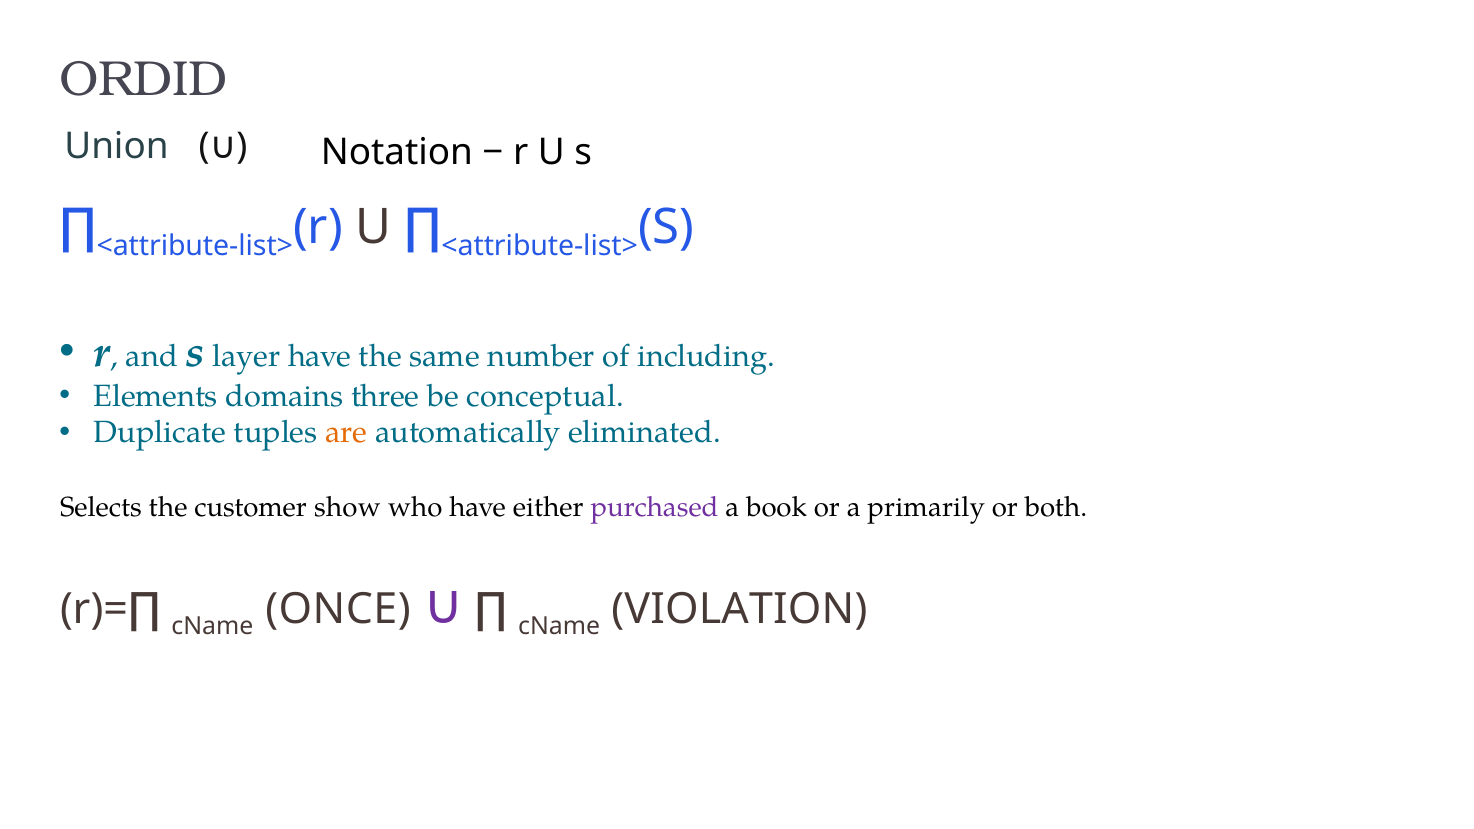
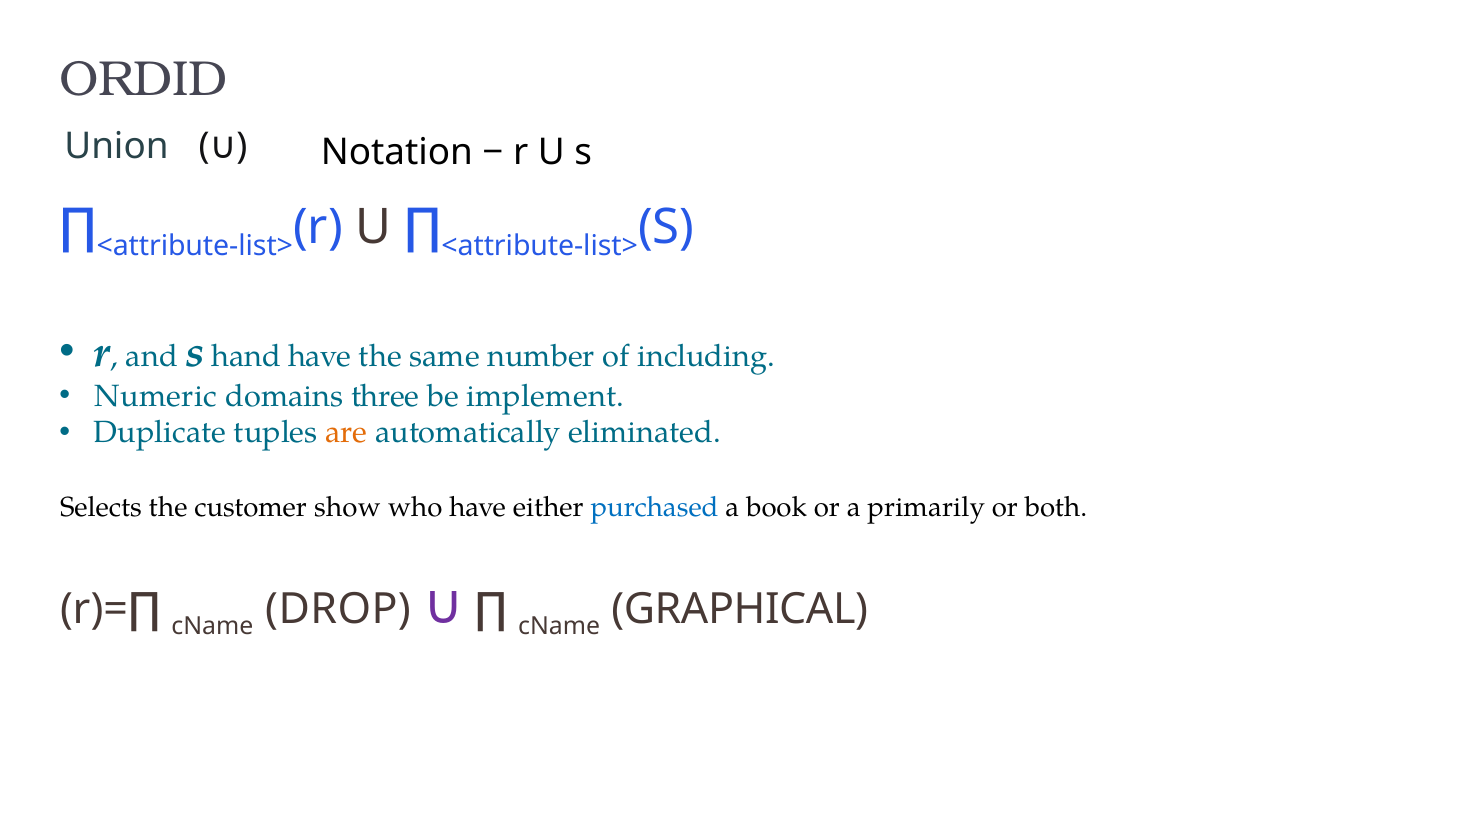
layer: layer -> hand
Elements: Elements -> Numeric
conceptual: conceptual -> implement
purchased colour: purple -> blue
ONCE: ONCE -> DROP
VIOLATION: VIOLATION -> GRAPHICAL
